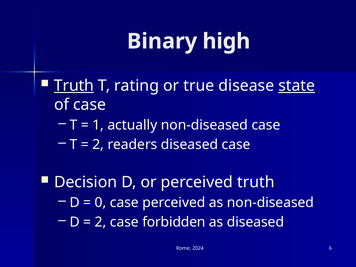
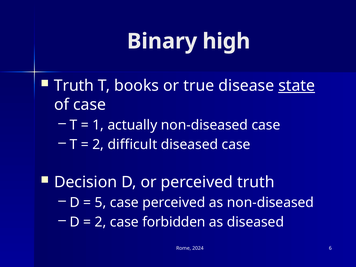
Truth at (74, 86) underline: present -> none
rating: rating -> books
readers: readers -> difficult
0: 0 -> 5
